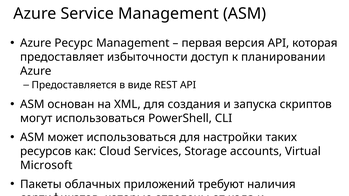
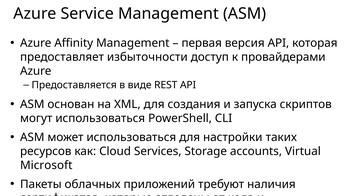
Ресурс: Ресурс -> Affinity
планировании: планировании -> провайдерами
